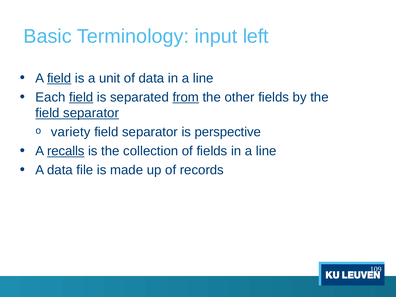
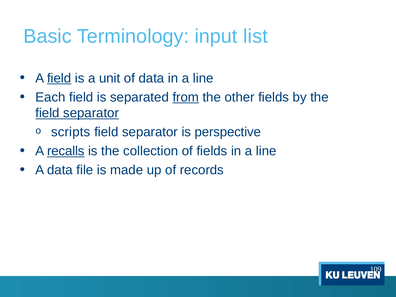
left: left -> list
field at (81, 97) underline: present -> none
variety: variety -> scripts
